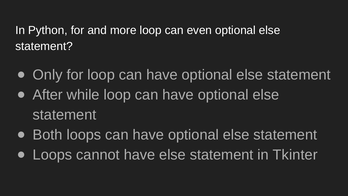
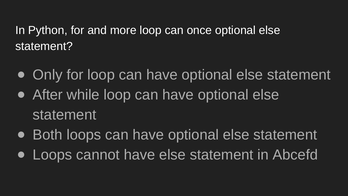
even: even -> once
Tkinter: Tkinter -> Abcefd
